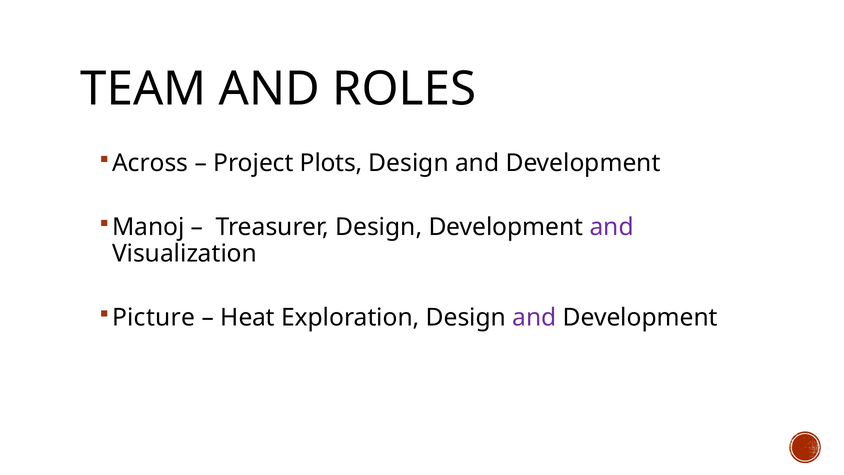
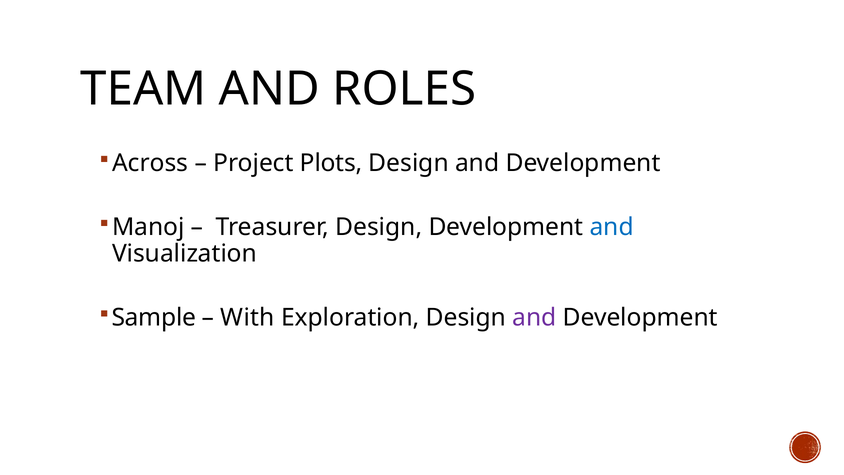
and at (612, 227) colour: purple -> blue
Picture: Picture -> Sample
Heat: Heat -> With
